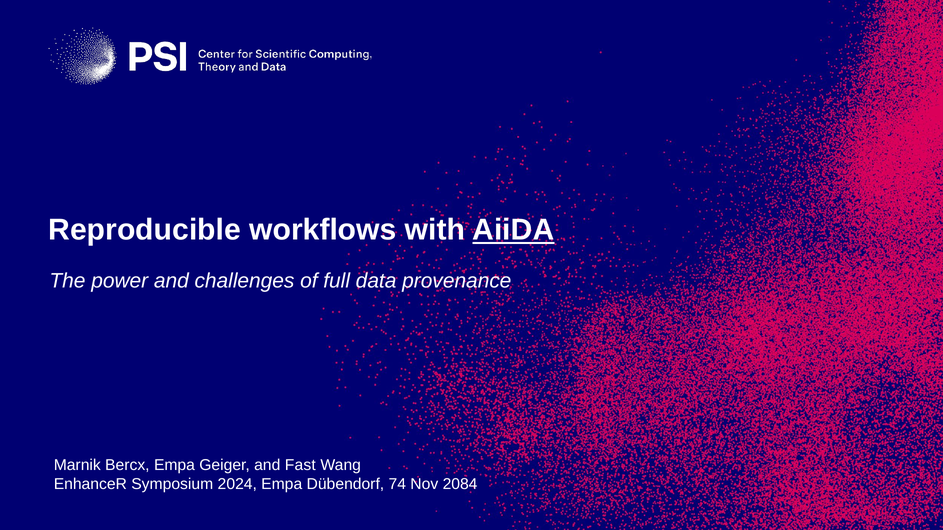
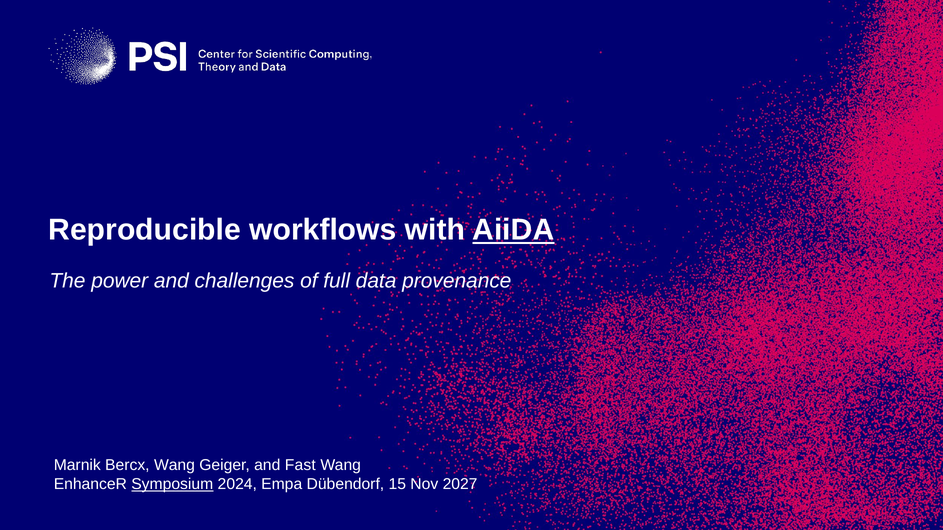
Bercx Empa: Empa -> Wang
Symposium underline: none -> present
74: 74 -> 15
2084: 2084 -> 2027
